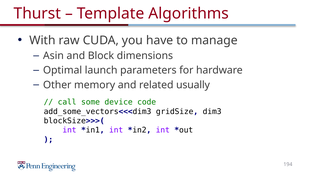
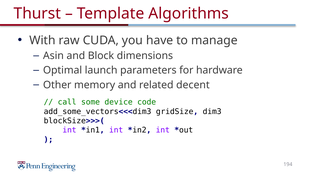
usually: usually -> decent
